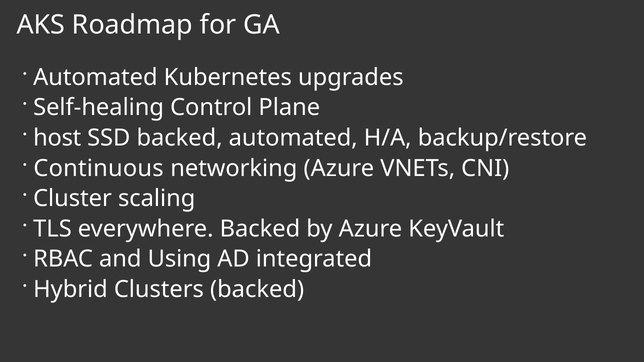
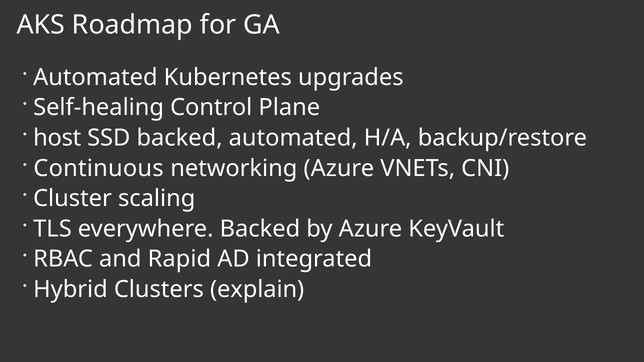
Using: Using -> Rapid
Clusters backed: backed -> explain
